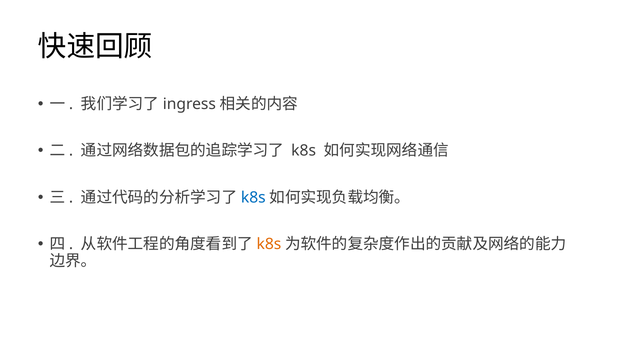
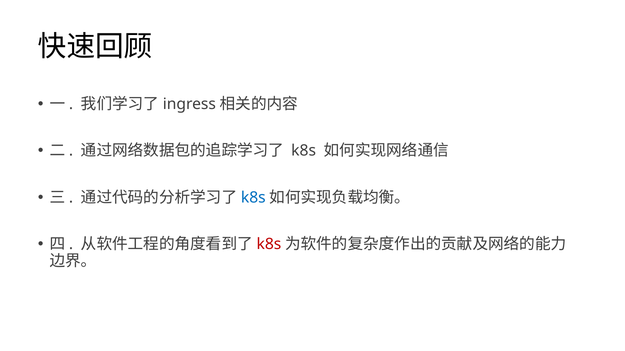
k8s at (269, 245) colour: orange -> red
